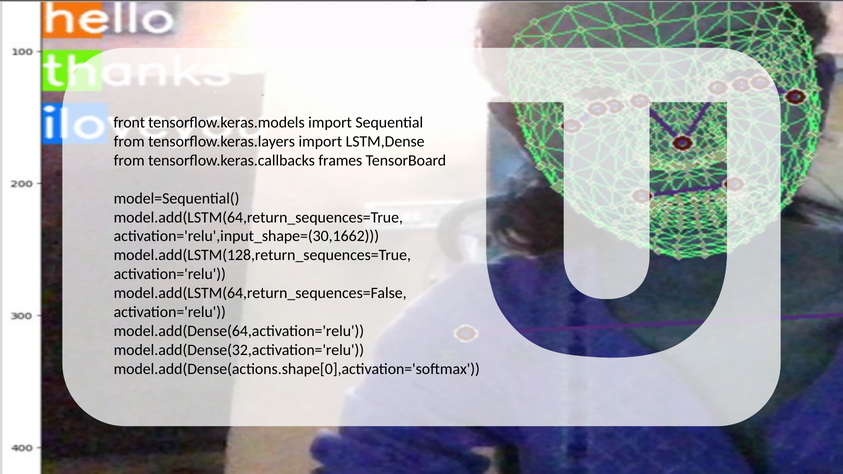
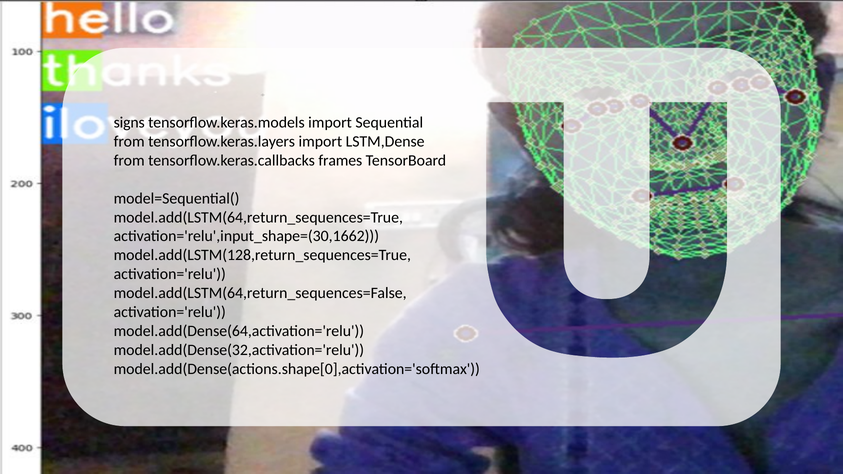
front: front -> signs
